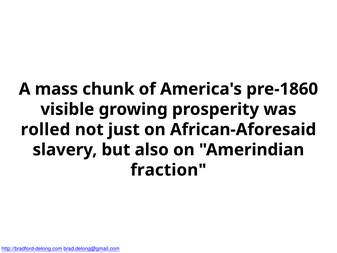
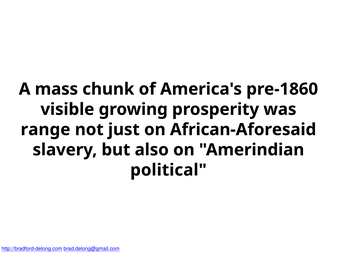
rolled: rolled -> range
fraction: fraction -> political
